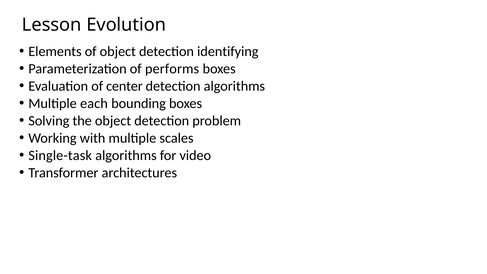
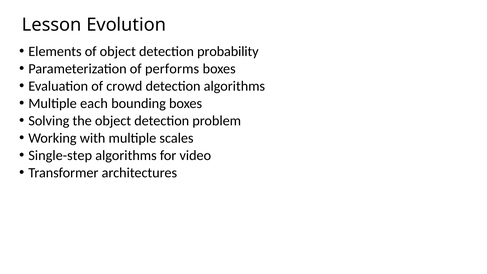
identifying: identifying -> probability
center: center -> crowd
Single-task: Single-task -> Single-step
